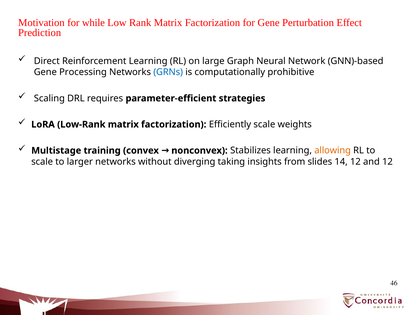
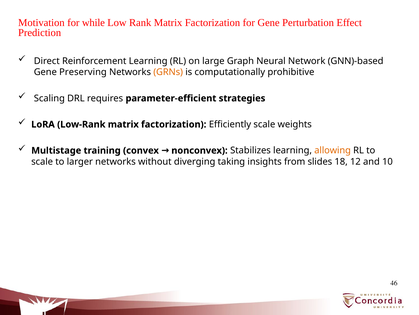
Processing: Processing -> Preserving
GRNs colour: blue -> orange
14: 14 -> 18
and 12: 12 -> 10
